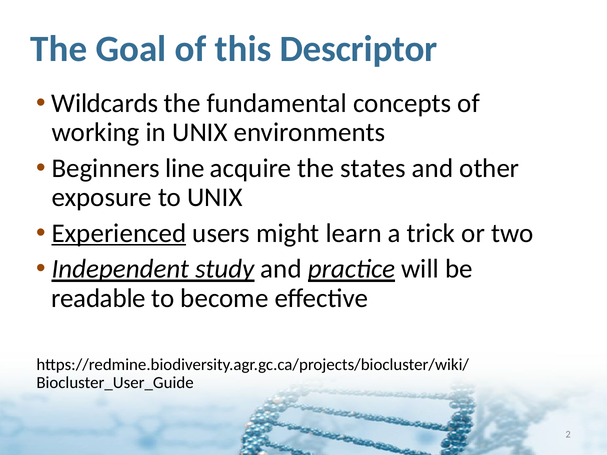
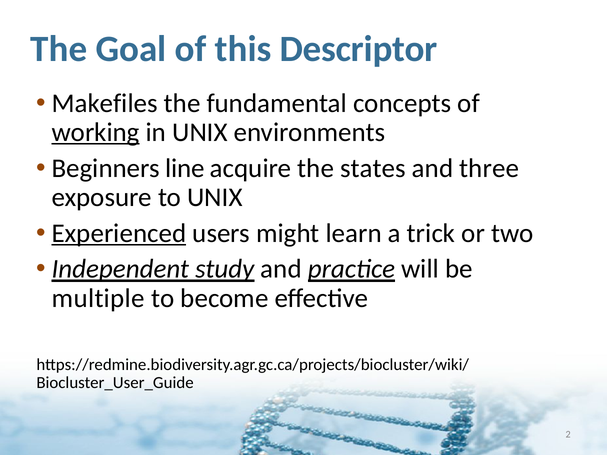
Wildcards: Wildcards -> Makefiles
working underline: none -> present
other: other -> three
readable: readable -> multiple
